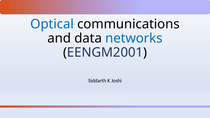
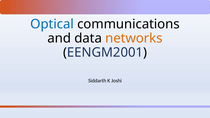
networks colour: blue -> orange
